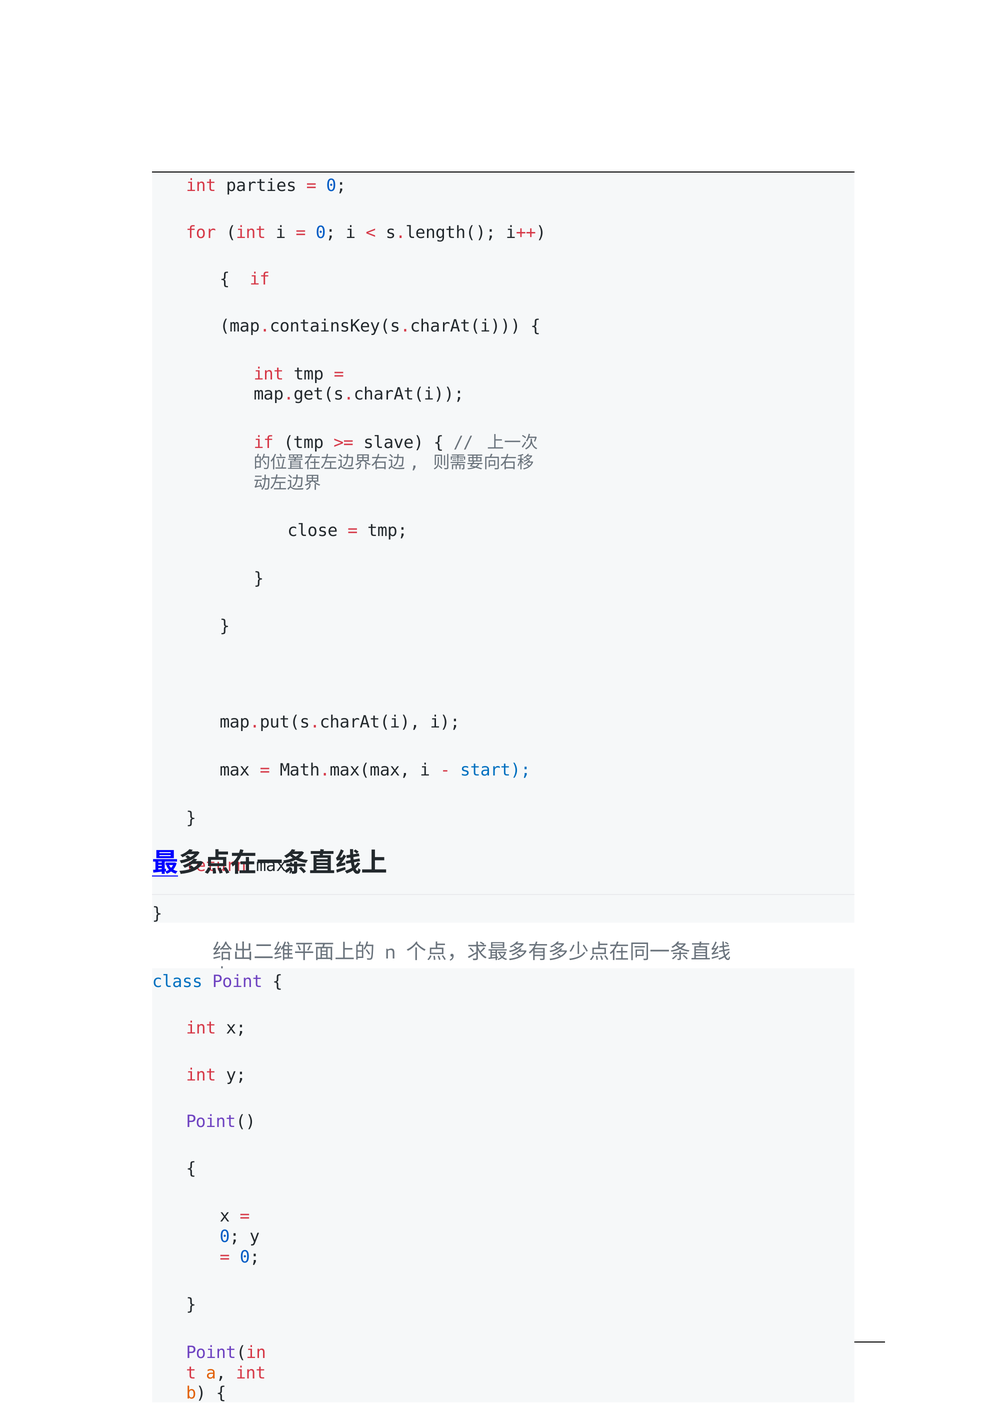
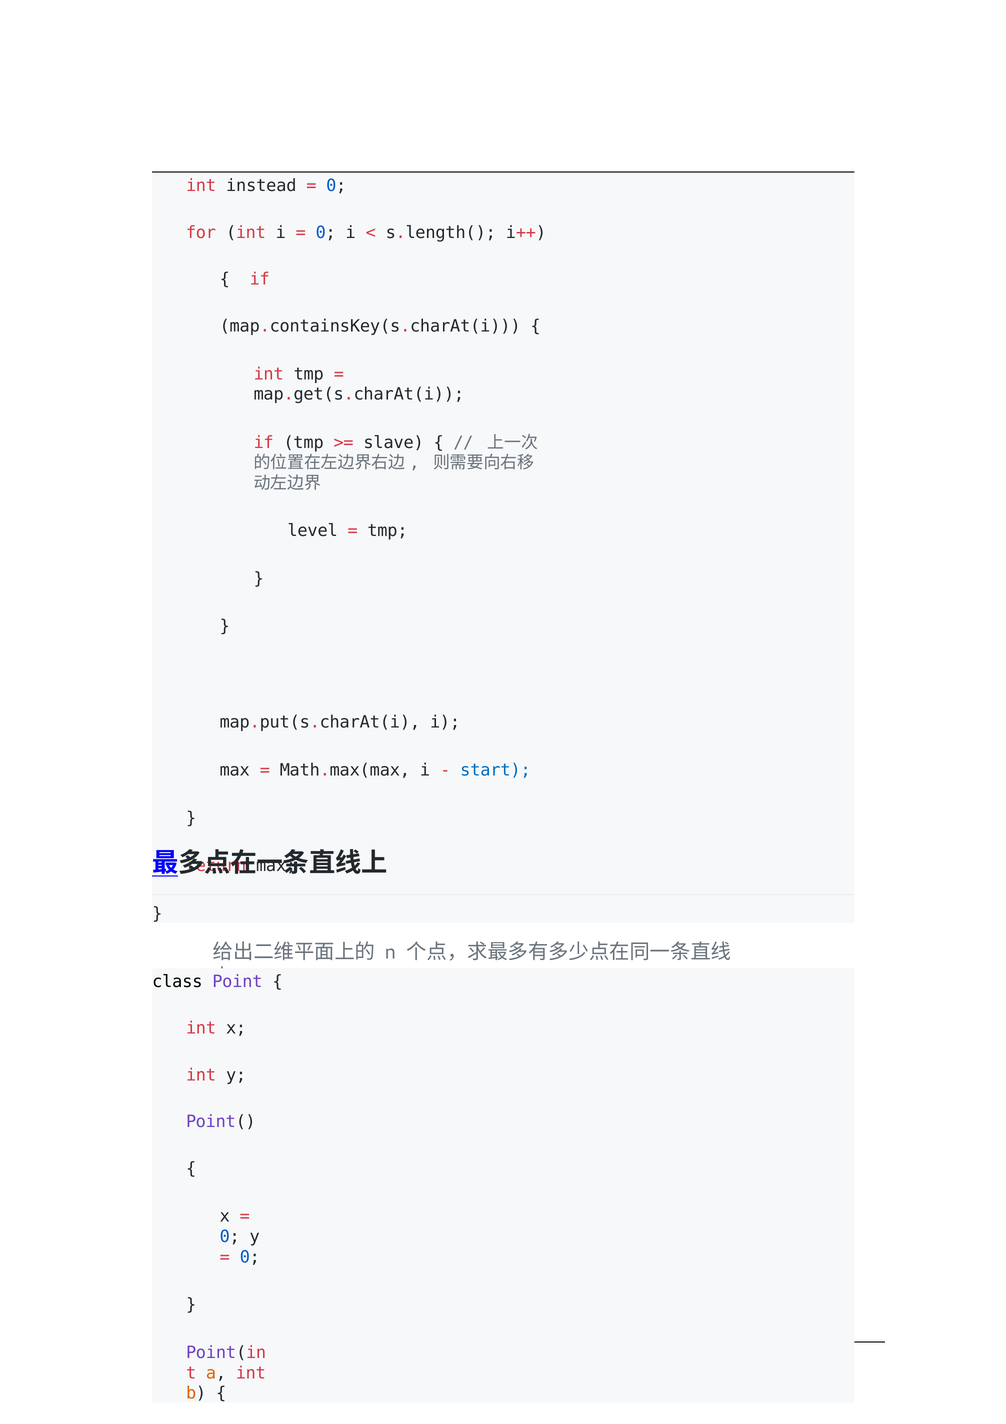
parties: parties -> instead
close: close -> level
class colour: blue -> black
